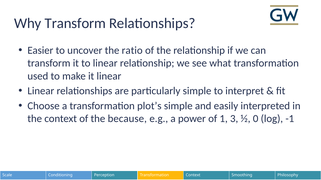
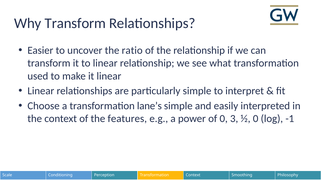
plot’s: plot’s -> lane’s
because: because -> features
of 1: 1 -> 0
